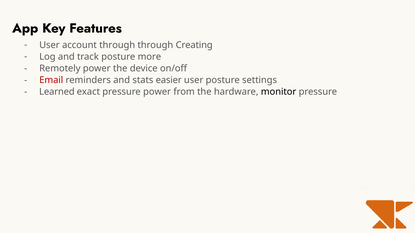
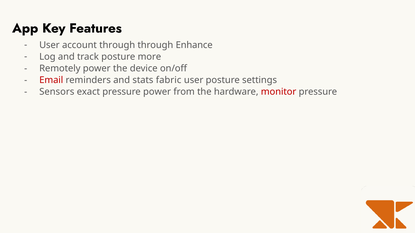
Creating: Creating -> Enhance
easier: easier -> fabric
Learned: Learned -> Sensors
monitor colour: black -> red
